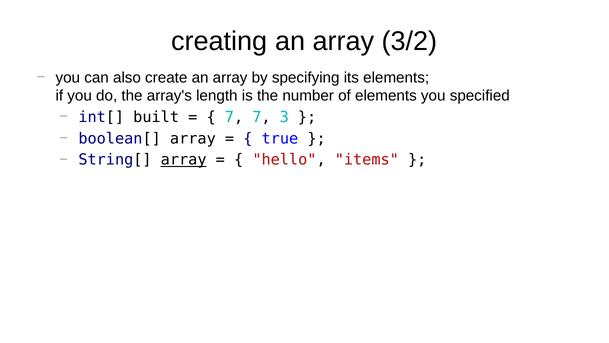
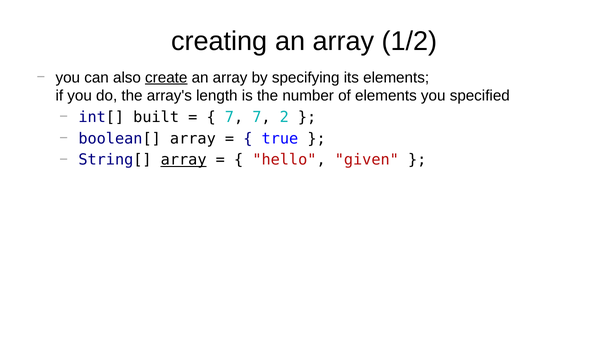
3/2: 3/2 -> 1/2
create underline: none -> present
3: 3 -> 2
items: items -> given
